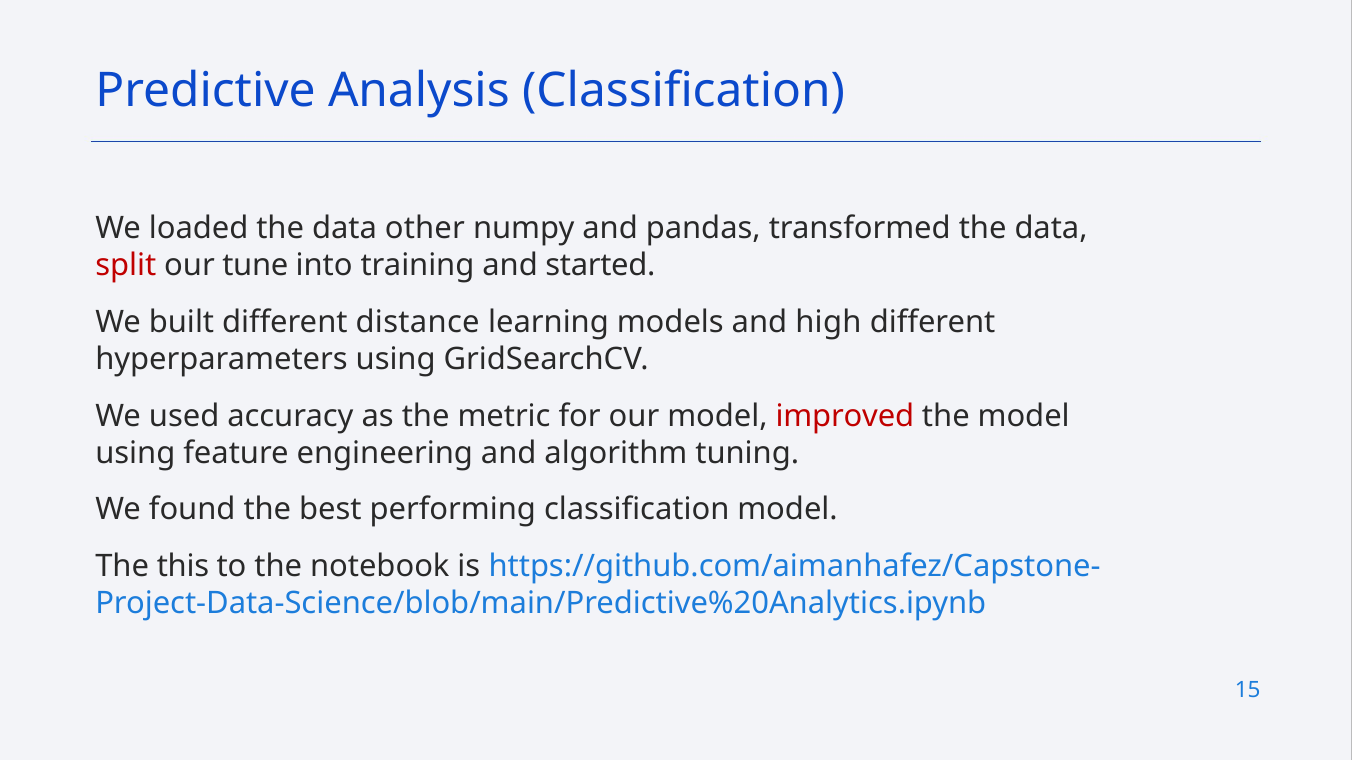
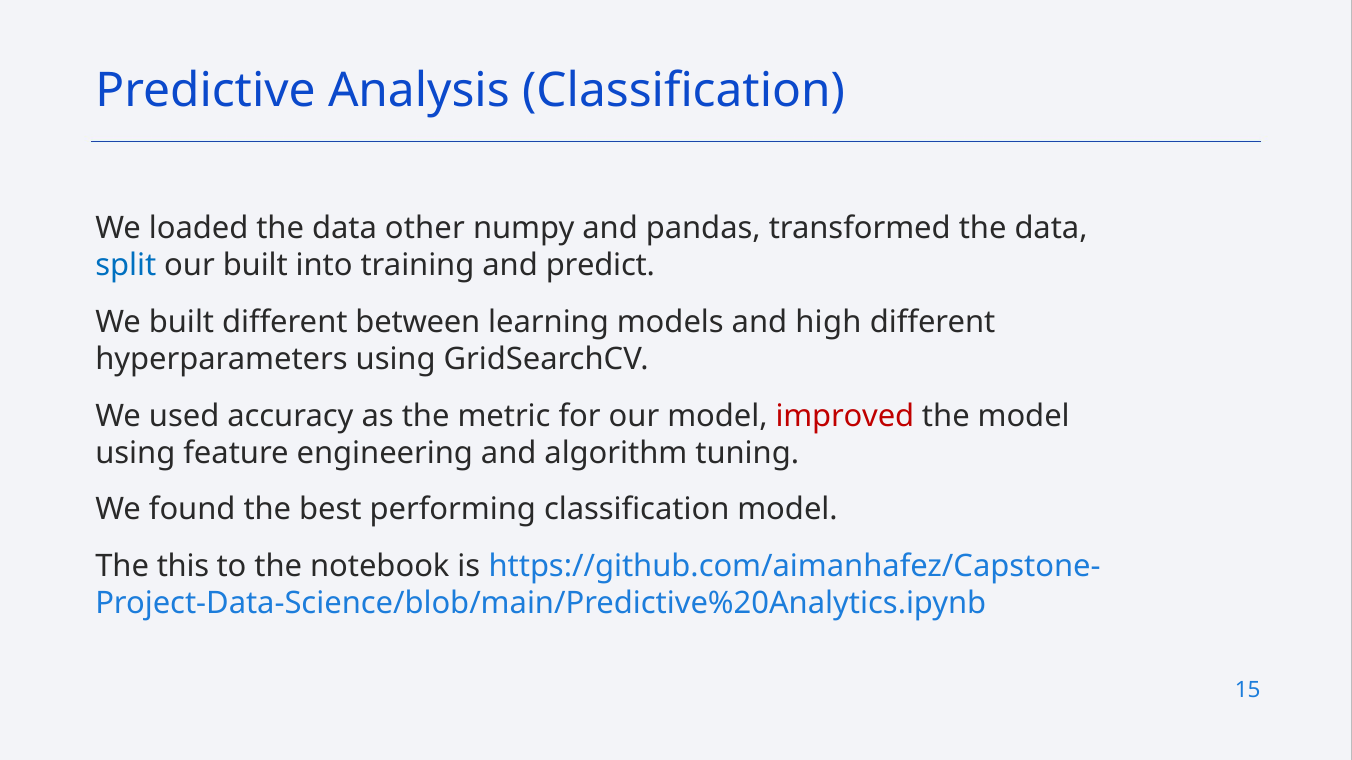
split colour: red -> blue
our tune: tune -> built
started: started -> predict
distance: distance -> between
